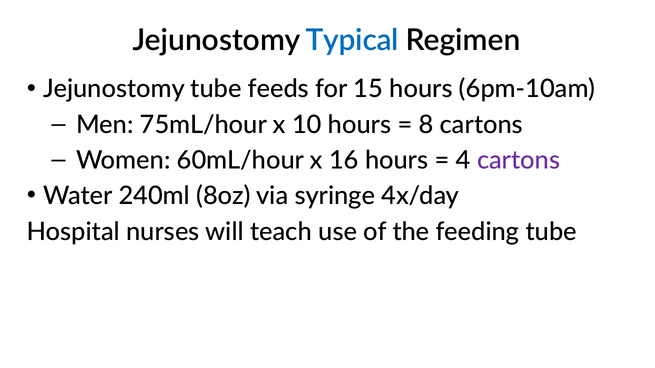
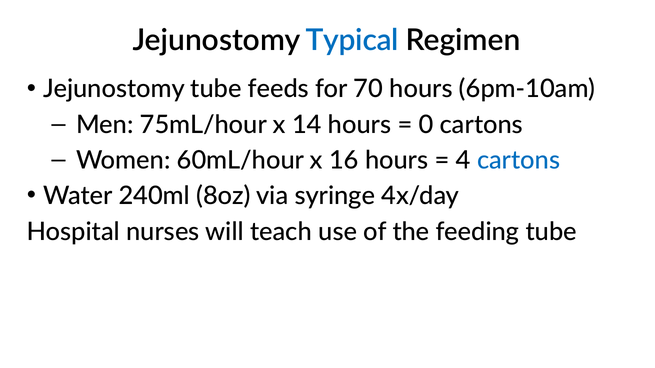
15: 15 -> 70
10: 10 -> 14
8: 8 -> 0
cartons at (519, 161) colour: purple -> blue
